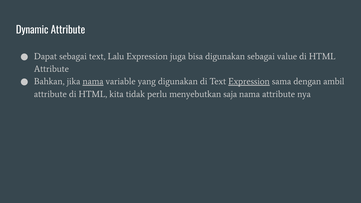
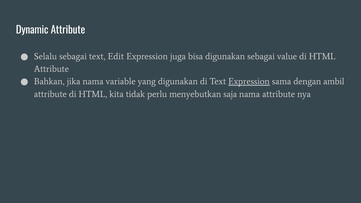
Dapat: Dapat -> Selalu
Lalu: Lalu -> Edit
nama at (93, 82) underline: present -> none
